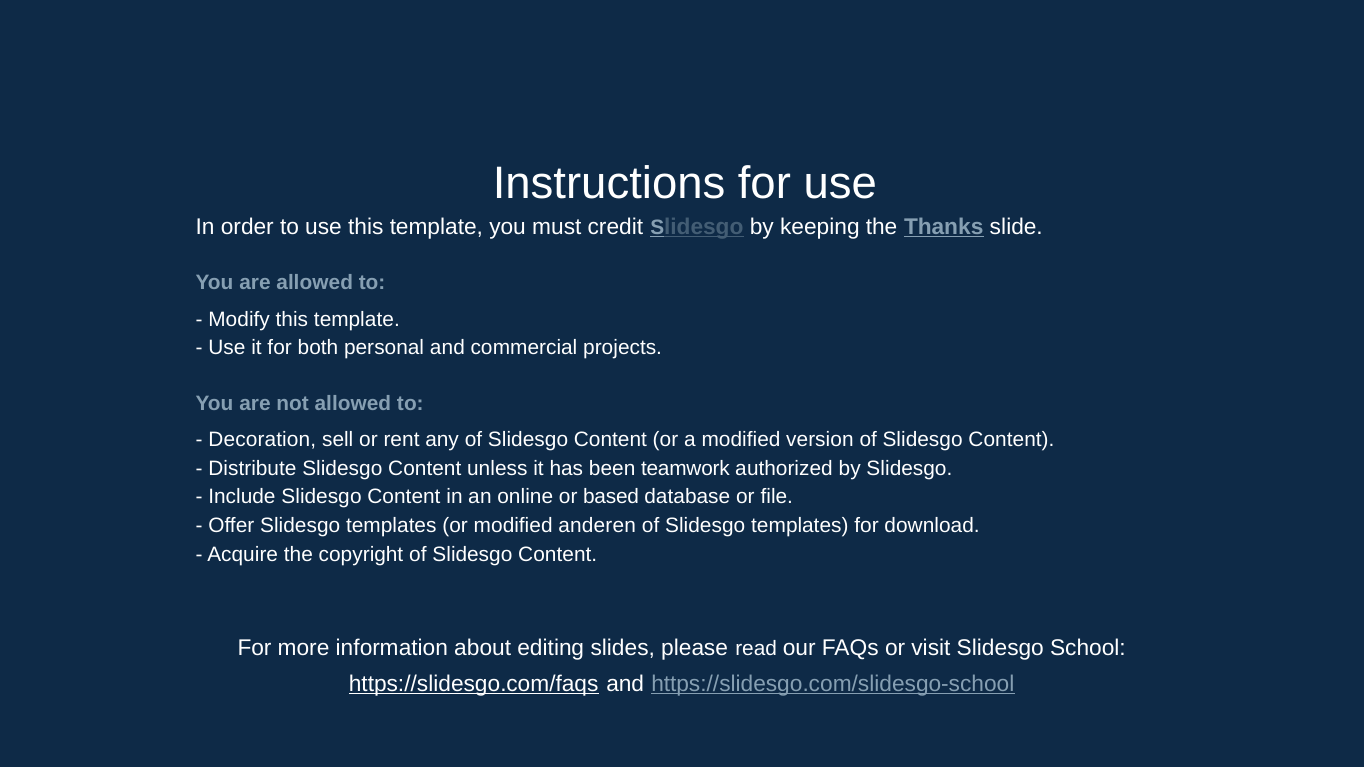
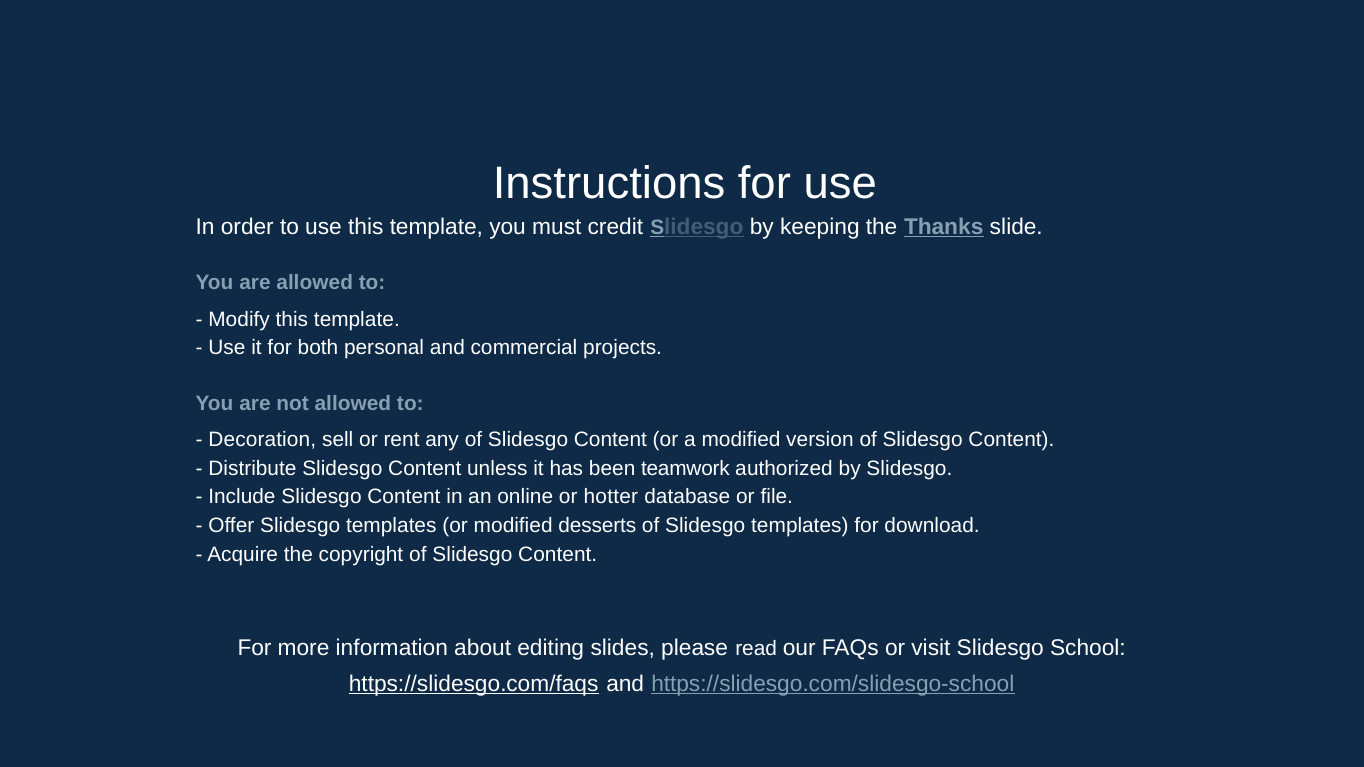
based: based -> hotter
anderen: anderen -> desserts
